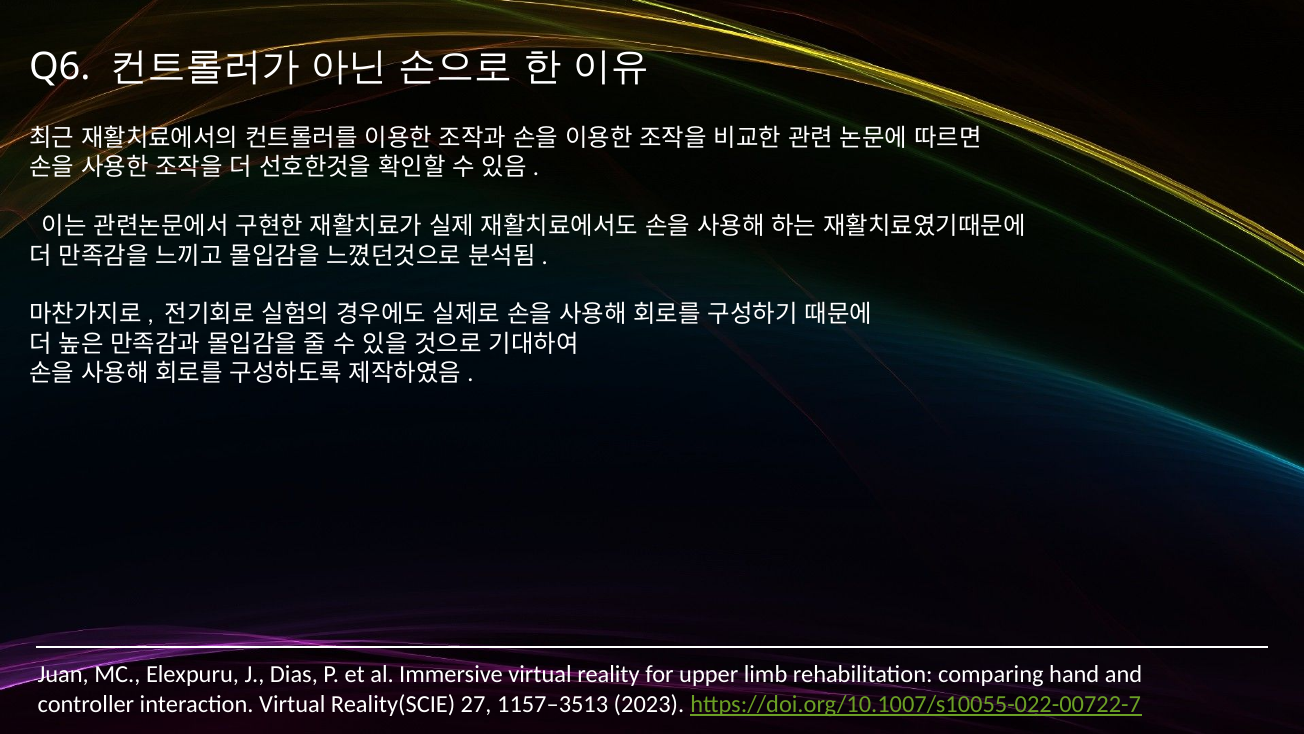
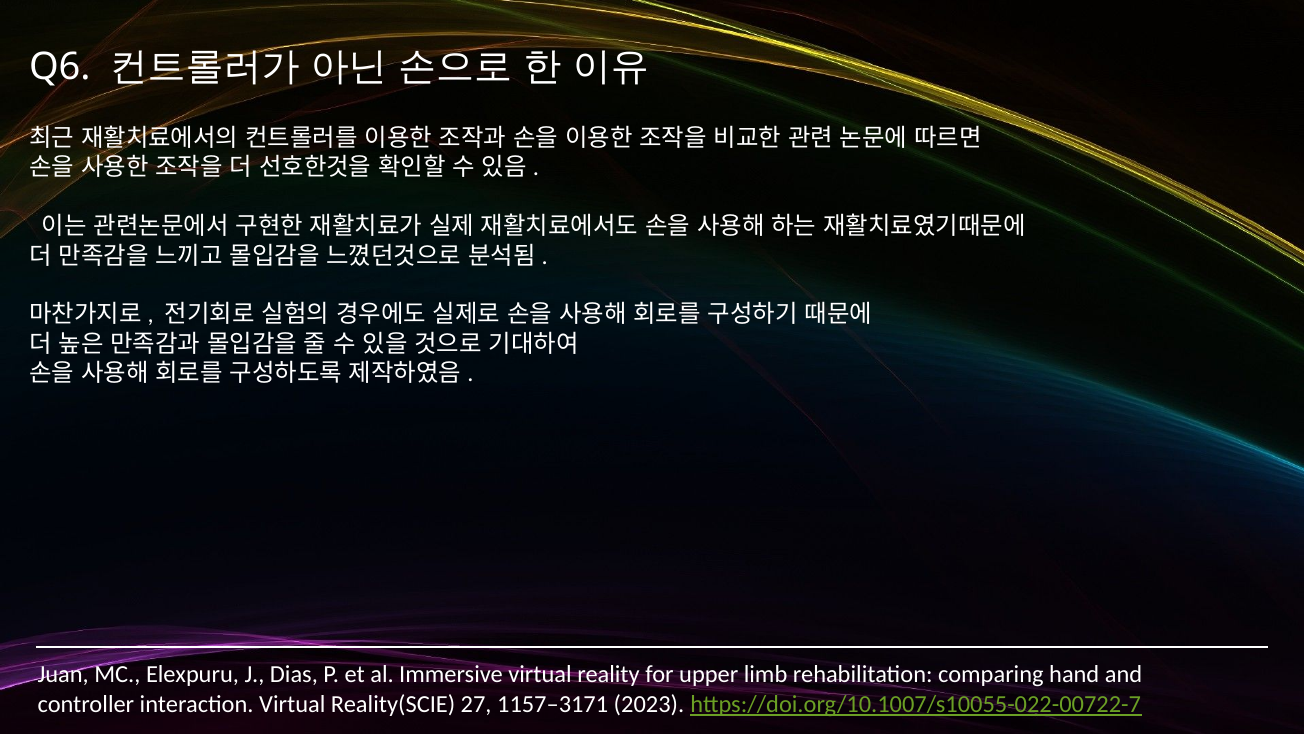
1157–3513: 1157–3513 -> 1157–3171
